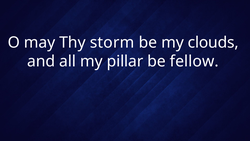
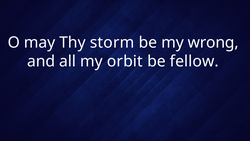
clouds: clouds -> wrong
pillar: pillar -> orbit
